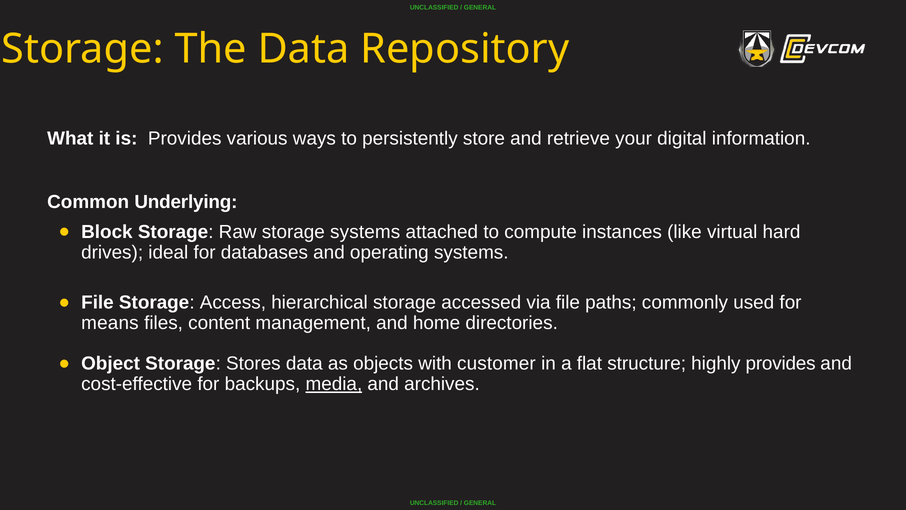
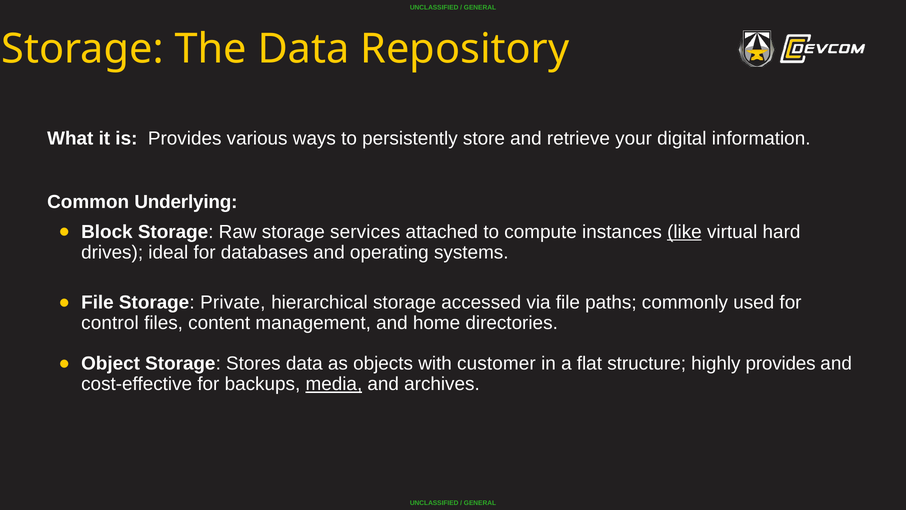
storage systems: systems -> services
like underline: none -> present
Access: Access -> Private
means: means -> control
